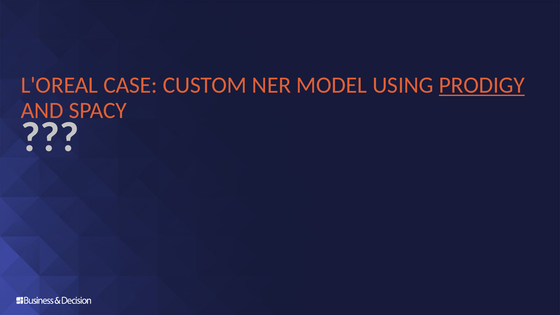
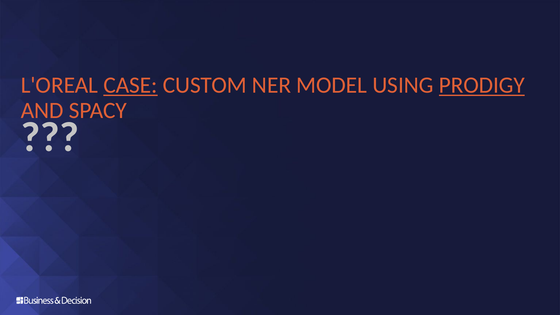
CASE underline: none -> present
